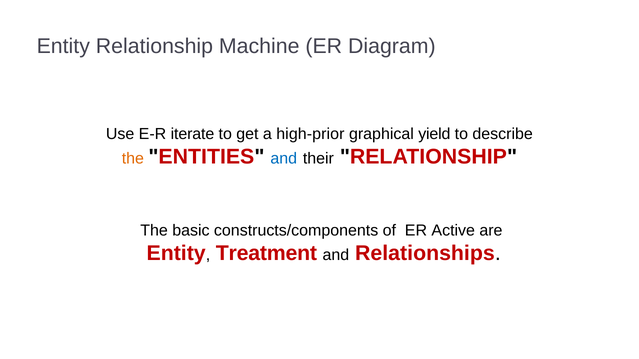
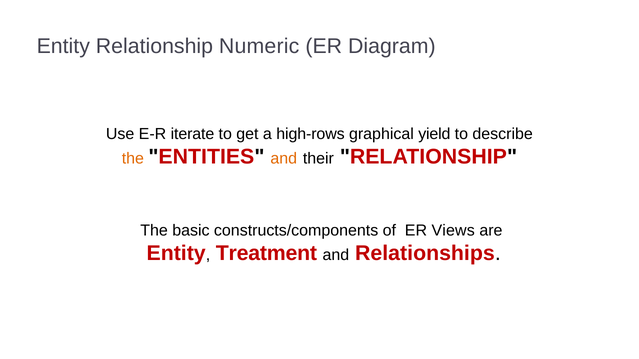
Machine: Machine -> Numeric
high-prior: high-prior -> high-rows
and at (284, 159) colour: blue -> orange
Active: Active -> Views
